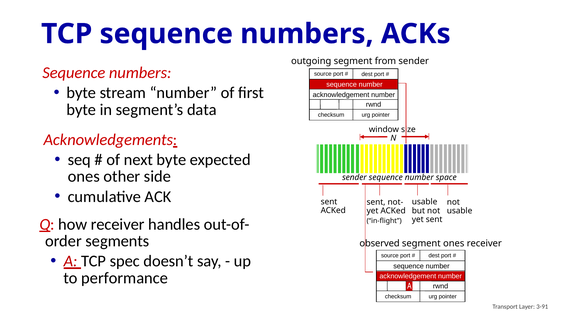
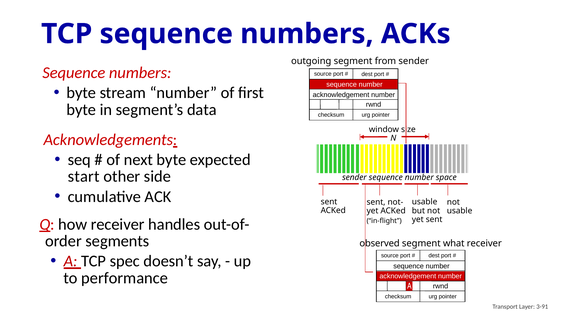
ones at (84, 176): ones -> start
segment ones: ones -> what
